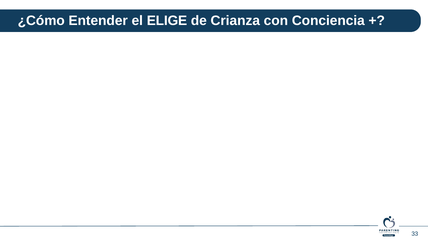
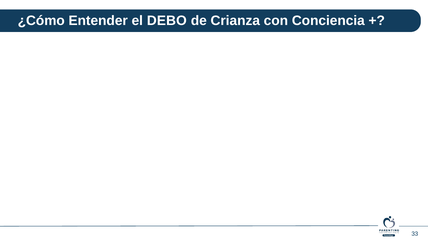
ELIGE: ELIGE -> DEBO
